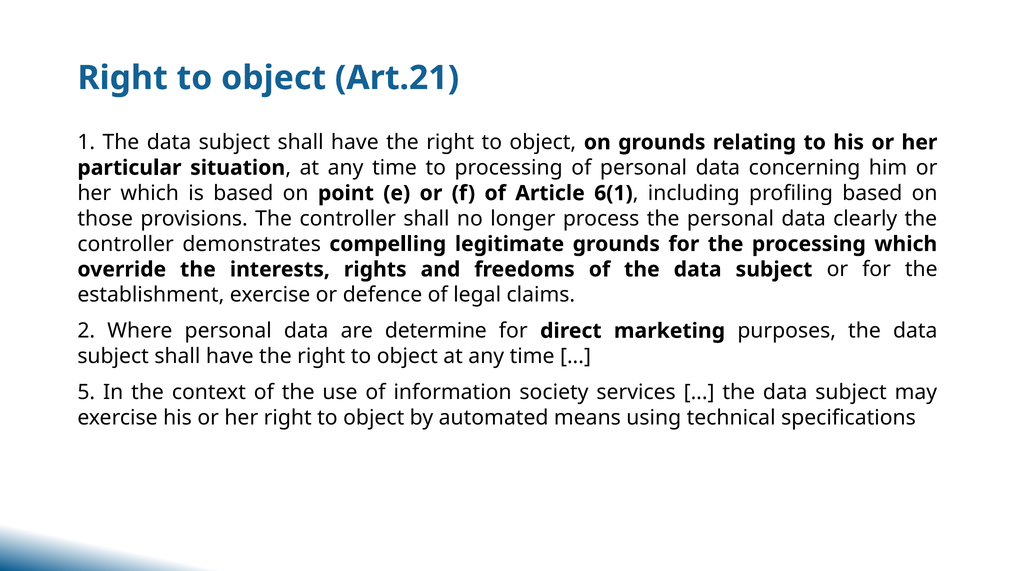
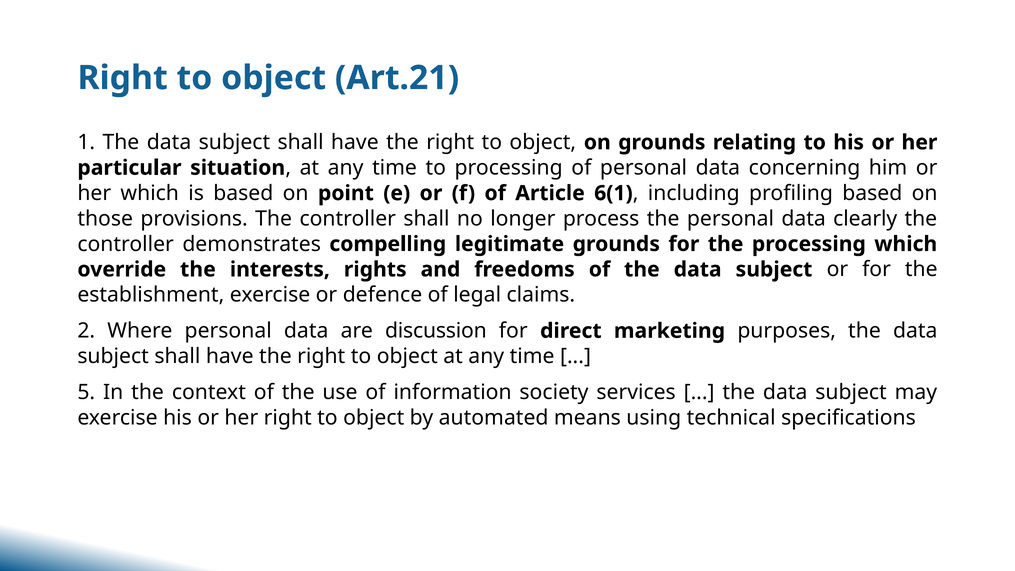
determine: determine -> discussion
